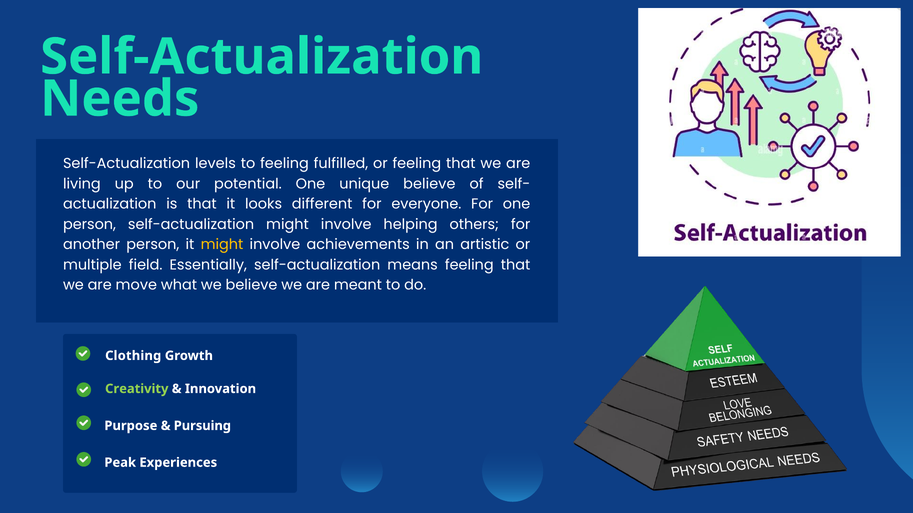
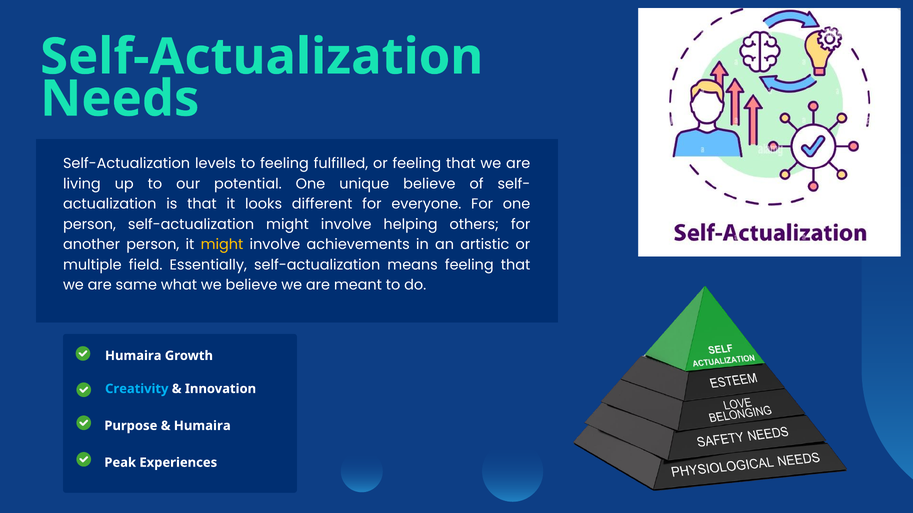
move: move -> same
Clothing at (133, 356): Clothing -> Humaira
Creativity colour: light green -> light blue
Pursuing at (202, 426): Pursuing -> Humaira
